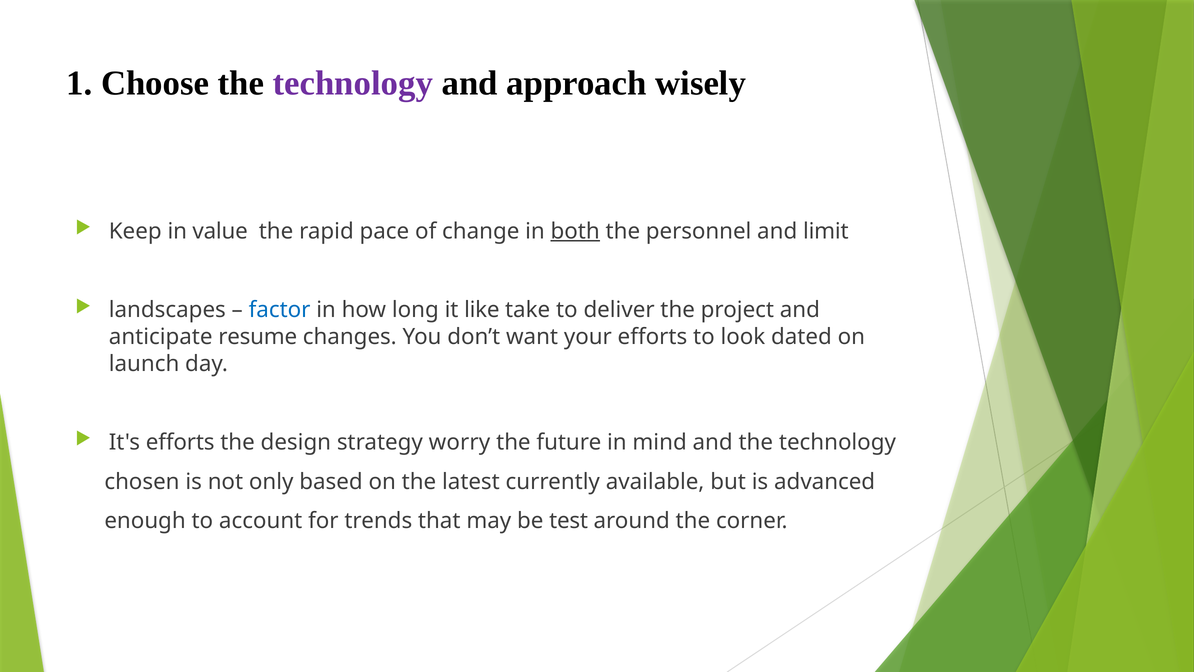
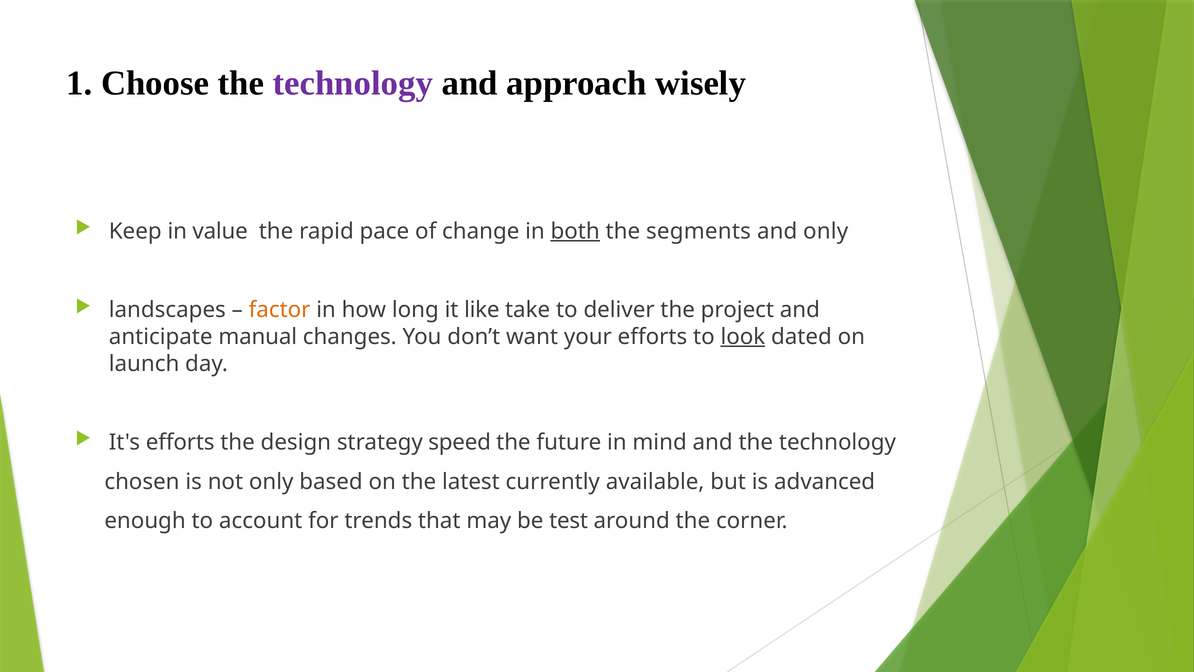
personnel: personnel -> segments
and limit: limit -> only
factor colour: blue -> orange
resume: resume -> manual
look underline: none -> present
worry: worry -> speed
